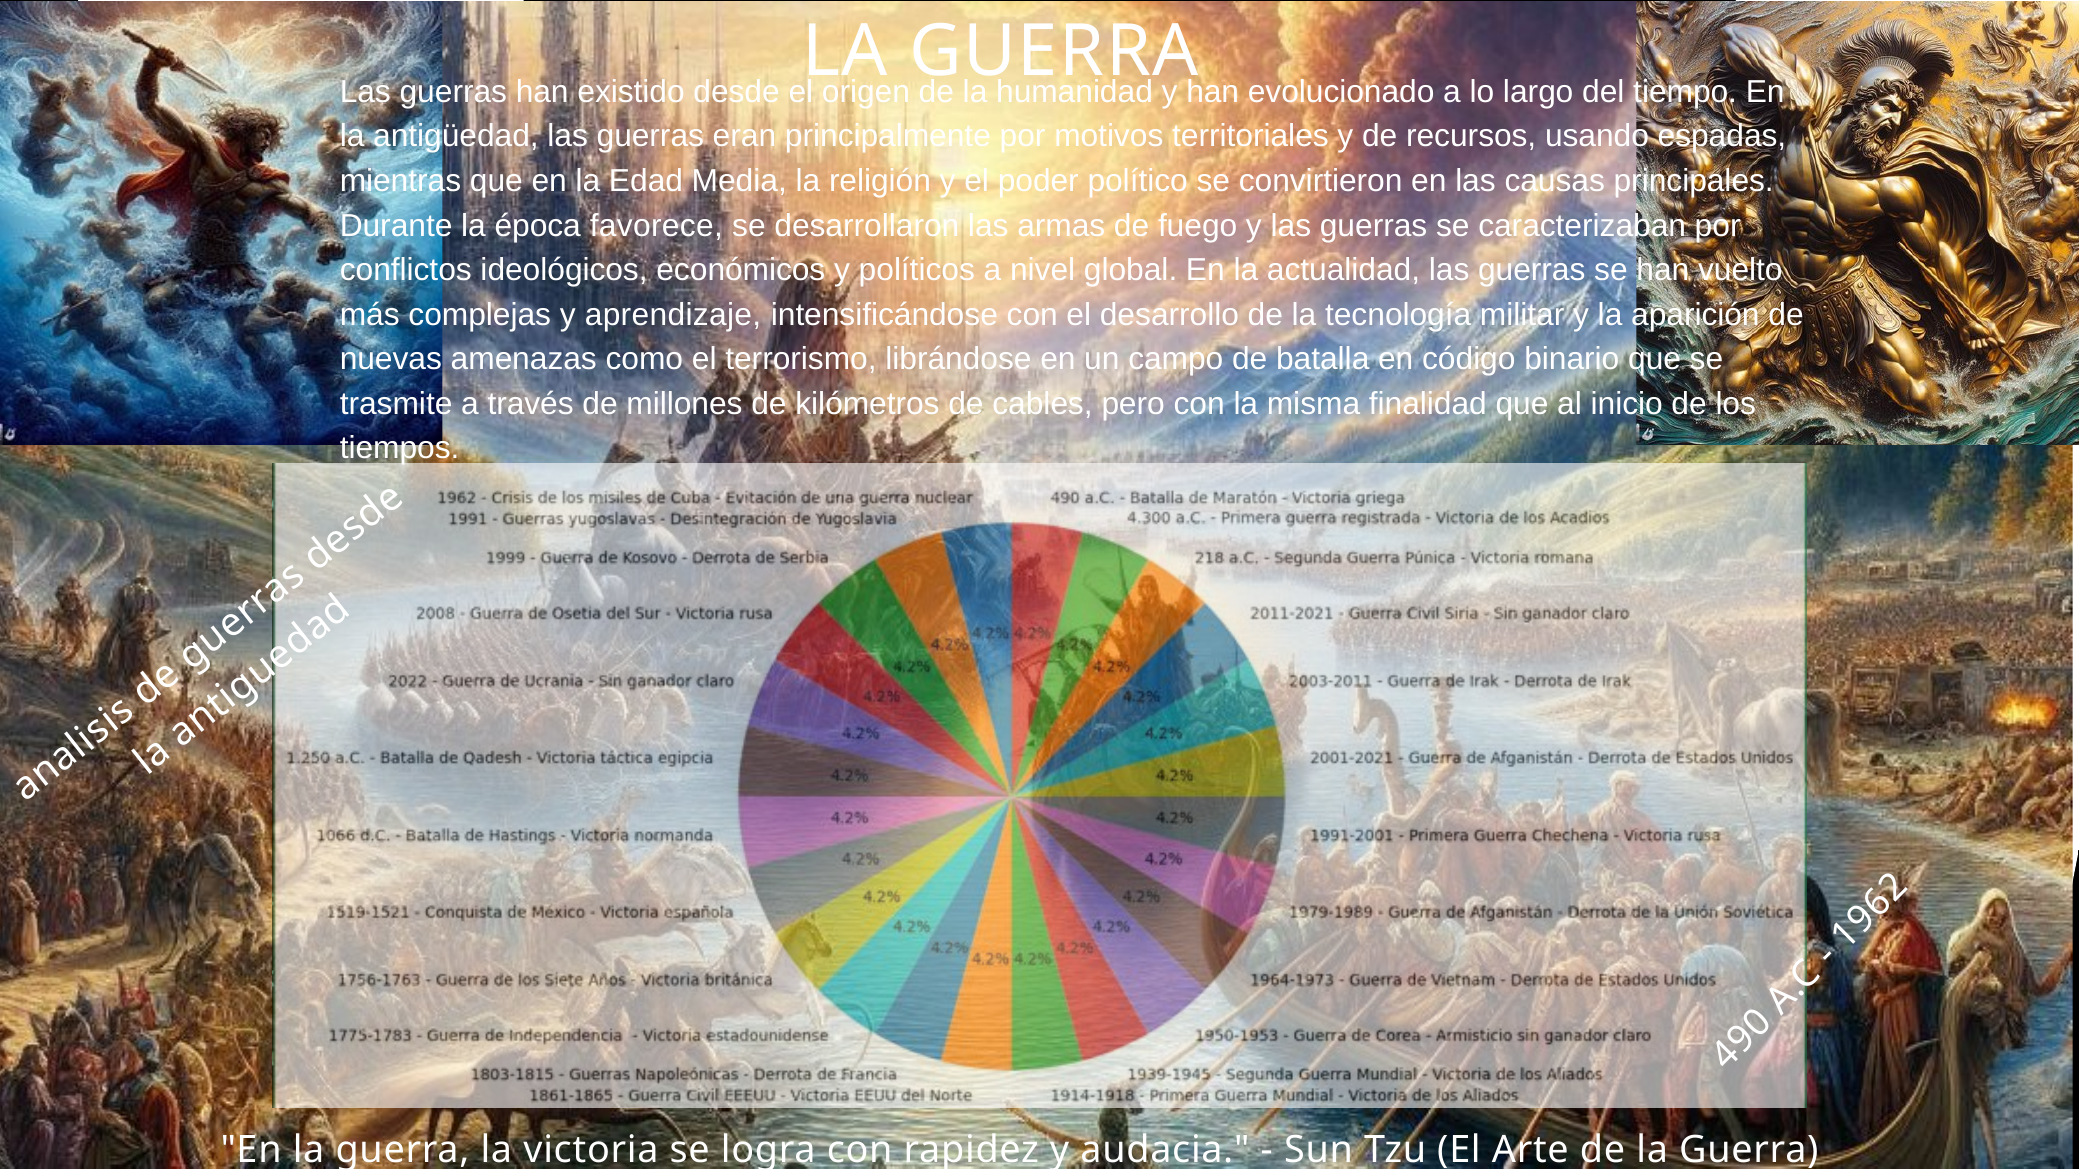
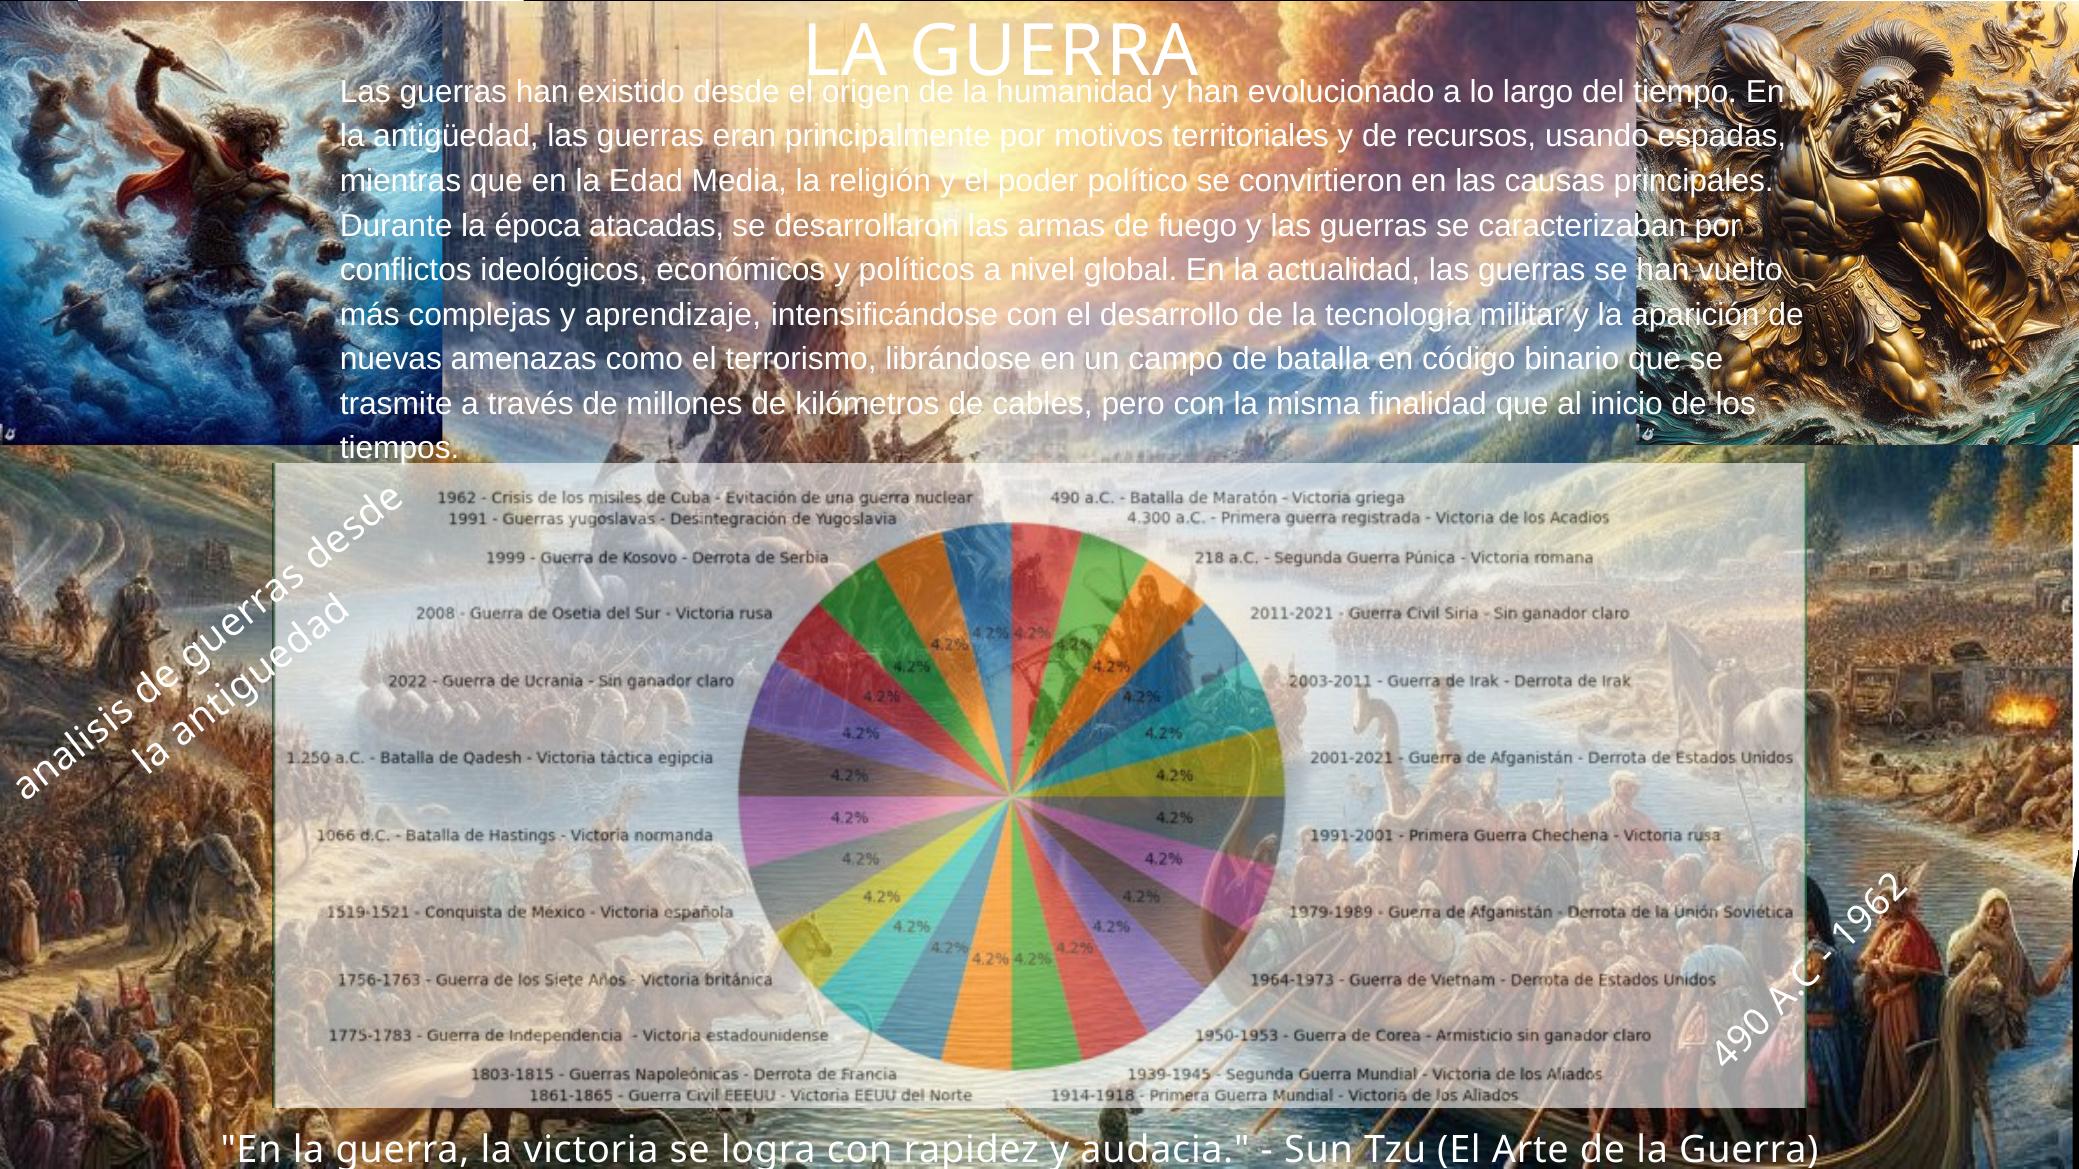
favorece: favorece -> atacadas
